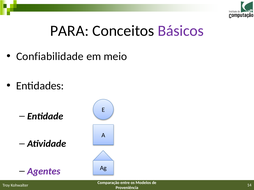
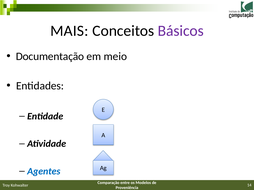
PARA: PARA -> MAIS
Confiabilidade: Confiabilidade -> Documentação
Agentes colour: purple -> blue
